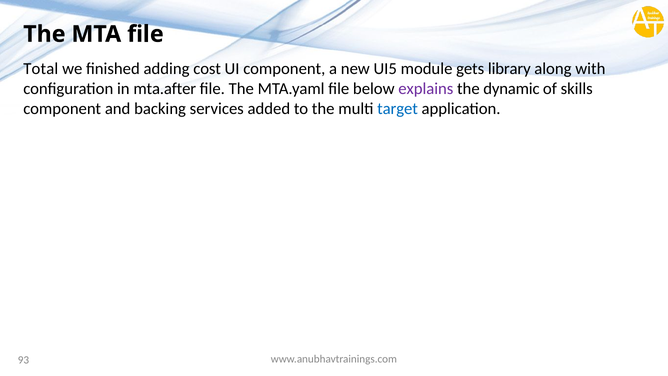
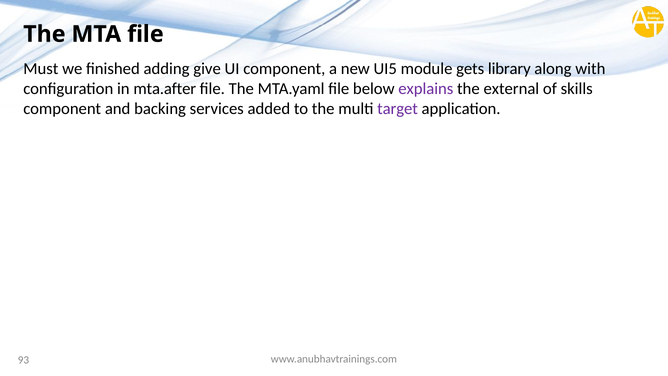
Total: Total -> Must
cost: cost -> give
dynamic: dynamic -> external
target colour: blue -> purple
